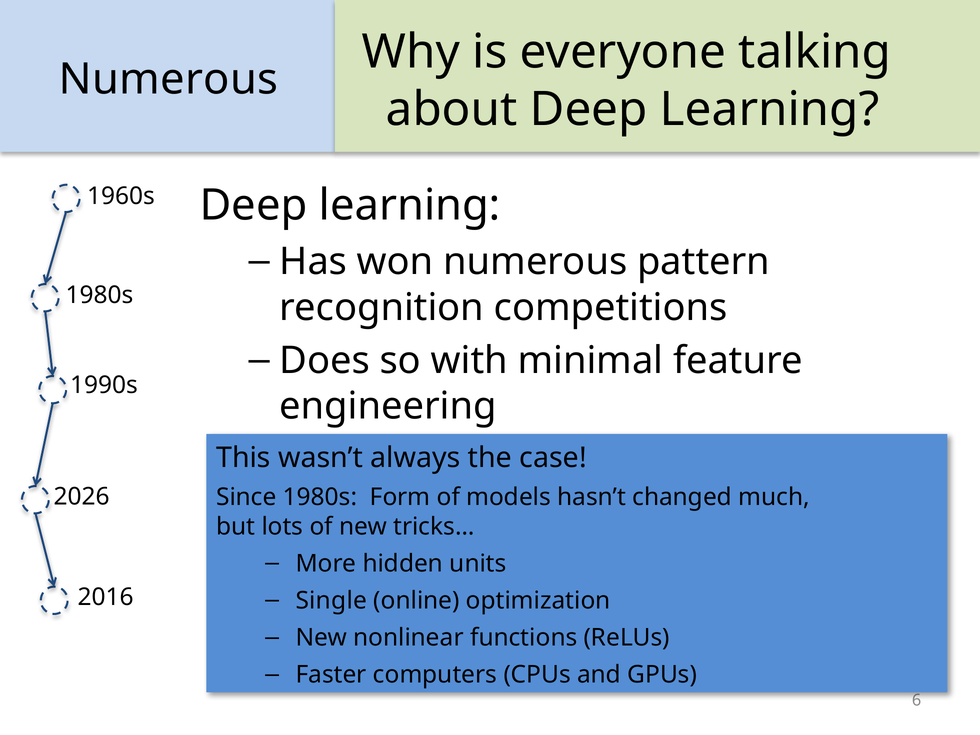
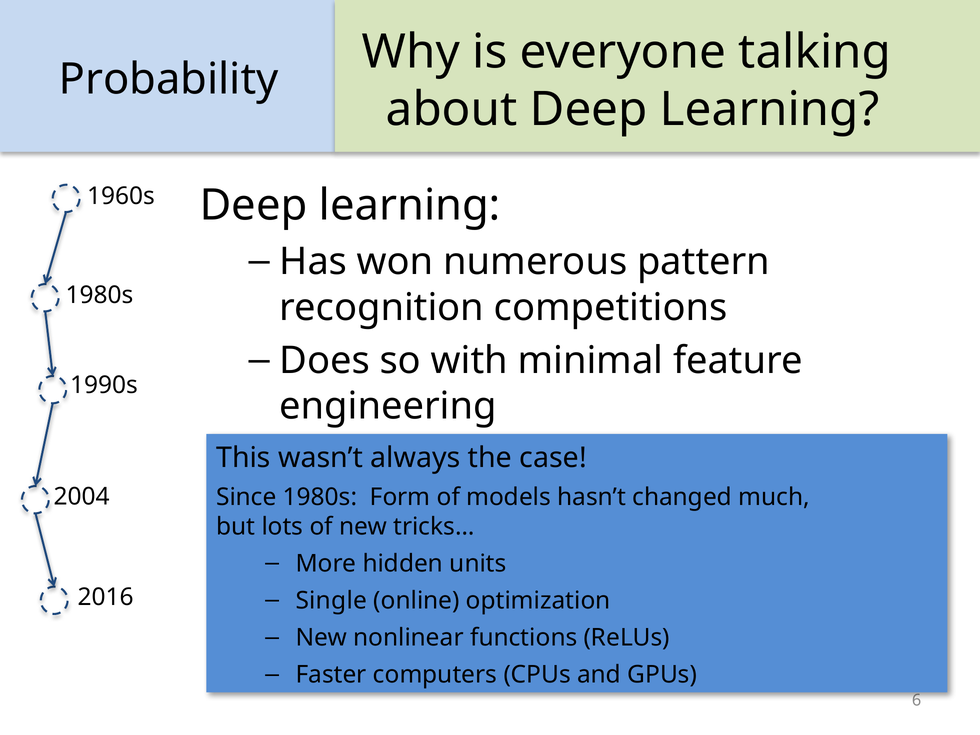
Numerous at (168, 80): Numerous -> Probability
2026: 2026 -> 2004
